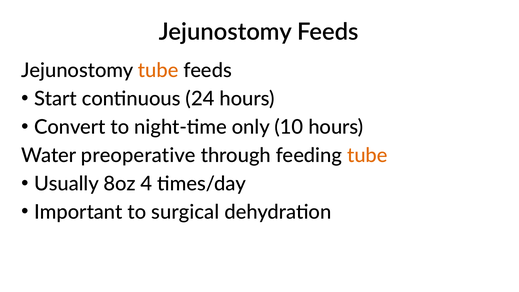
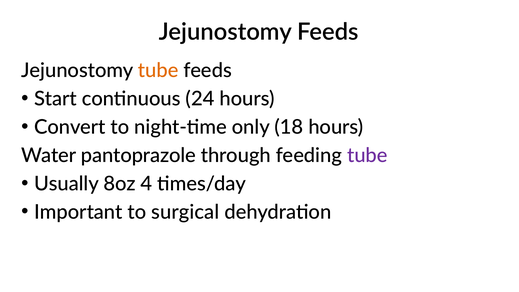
10: 10 -> 18
preoperative: preoperative -> pantoprazole
tube at (367, 155) colour: orange -> purple
